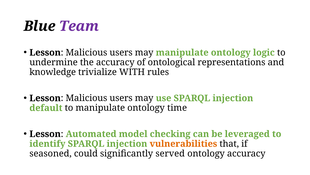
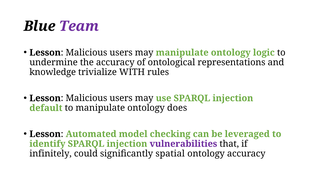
time: time -> does
vulnerabilities colour: orange -> purple
seasoned: seasoned -> infinitely
served: served -> spatial
